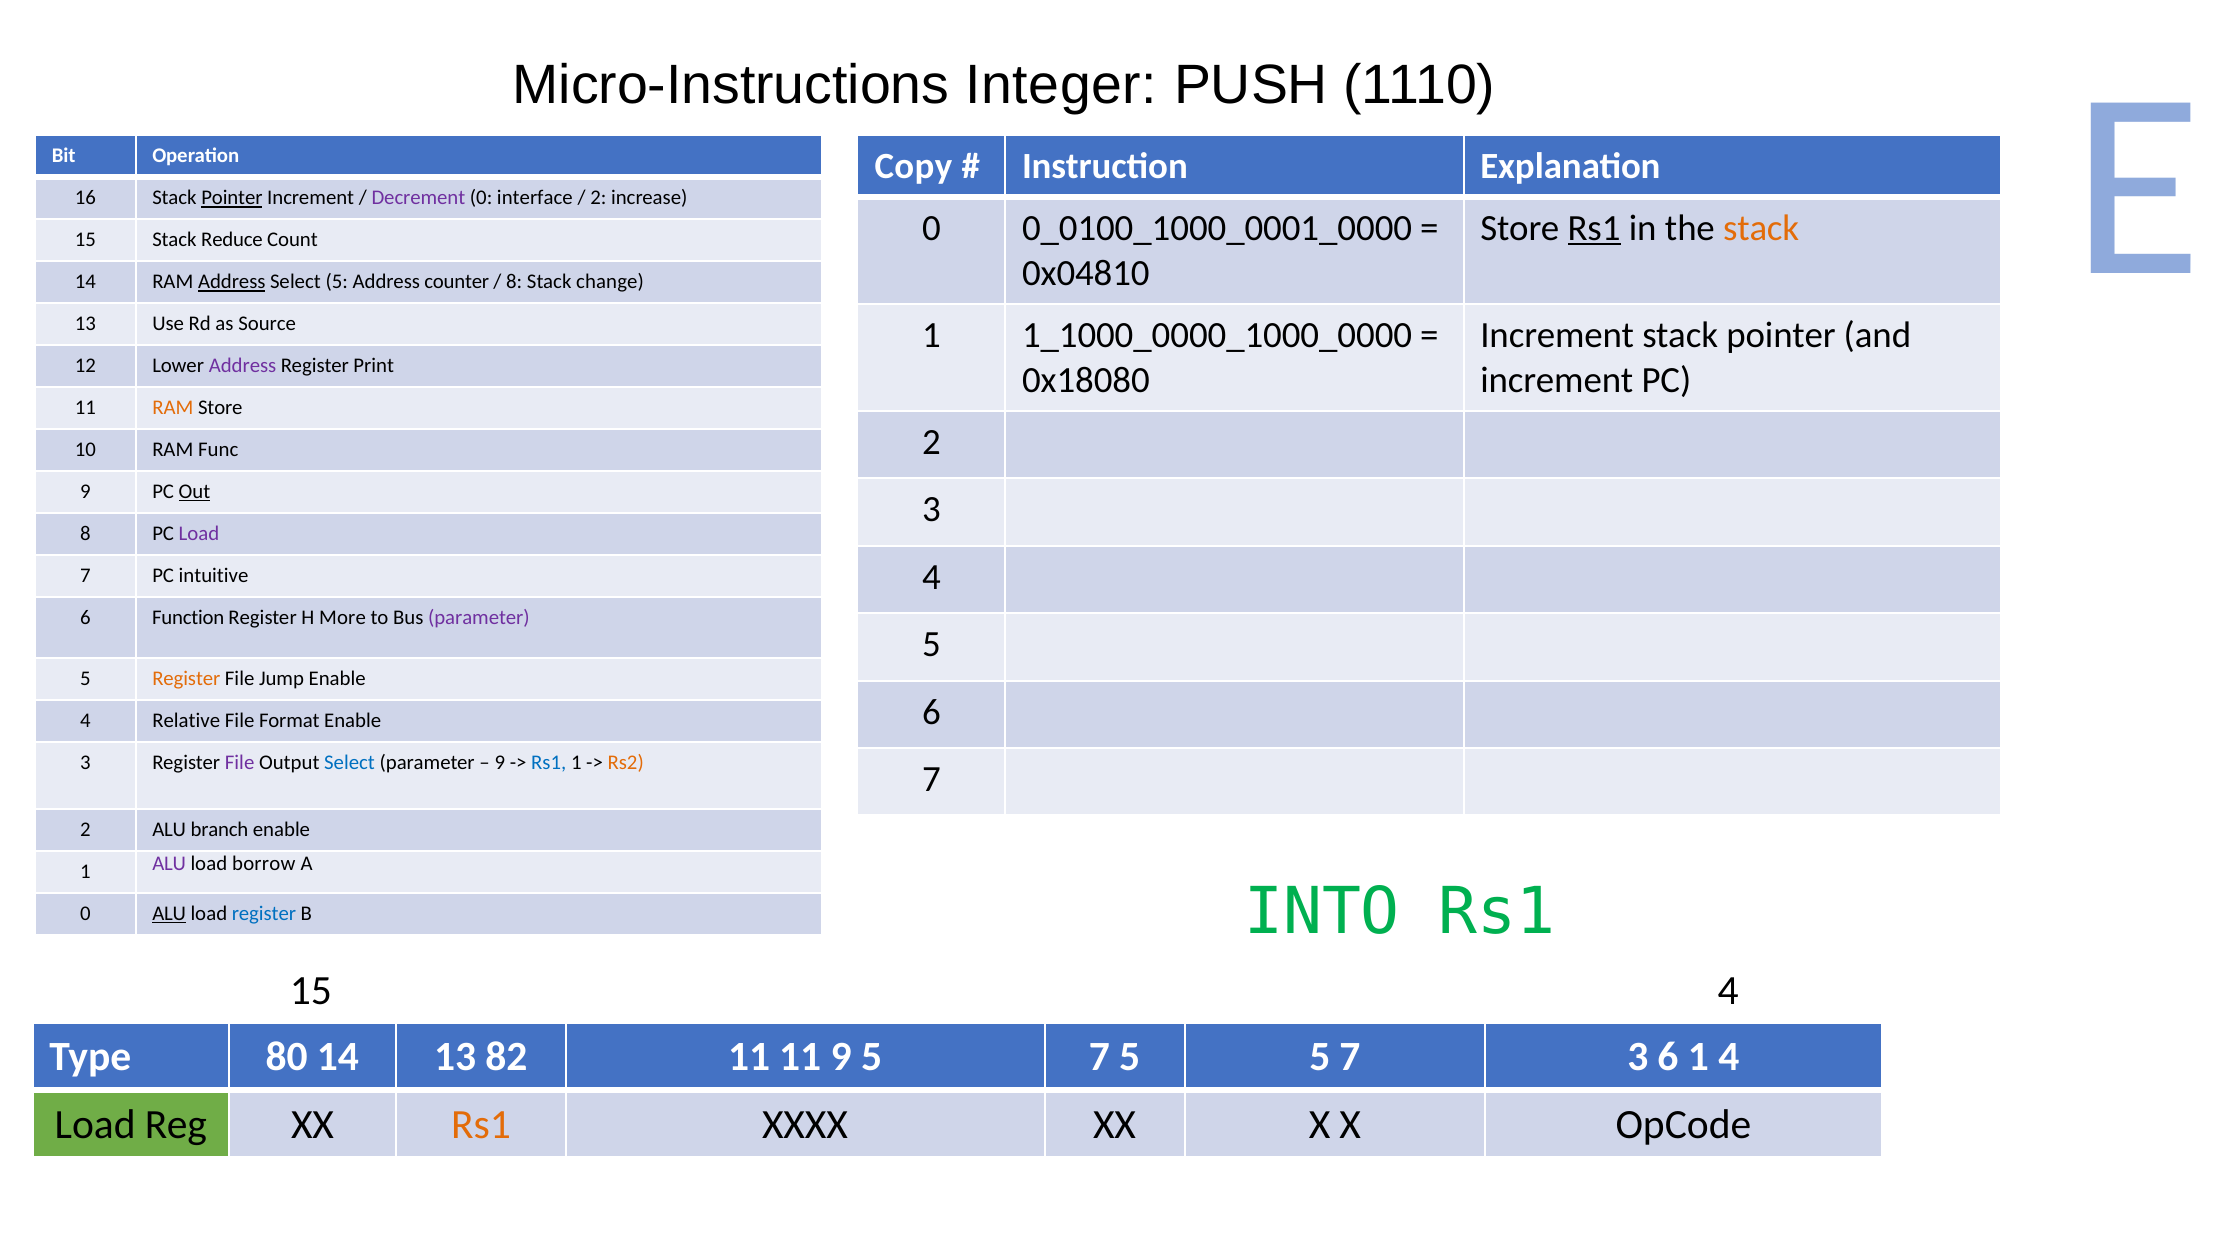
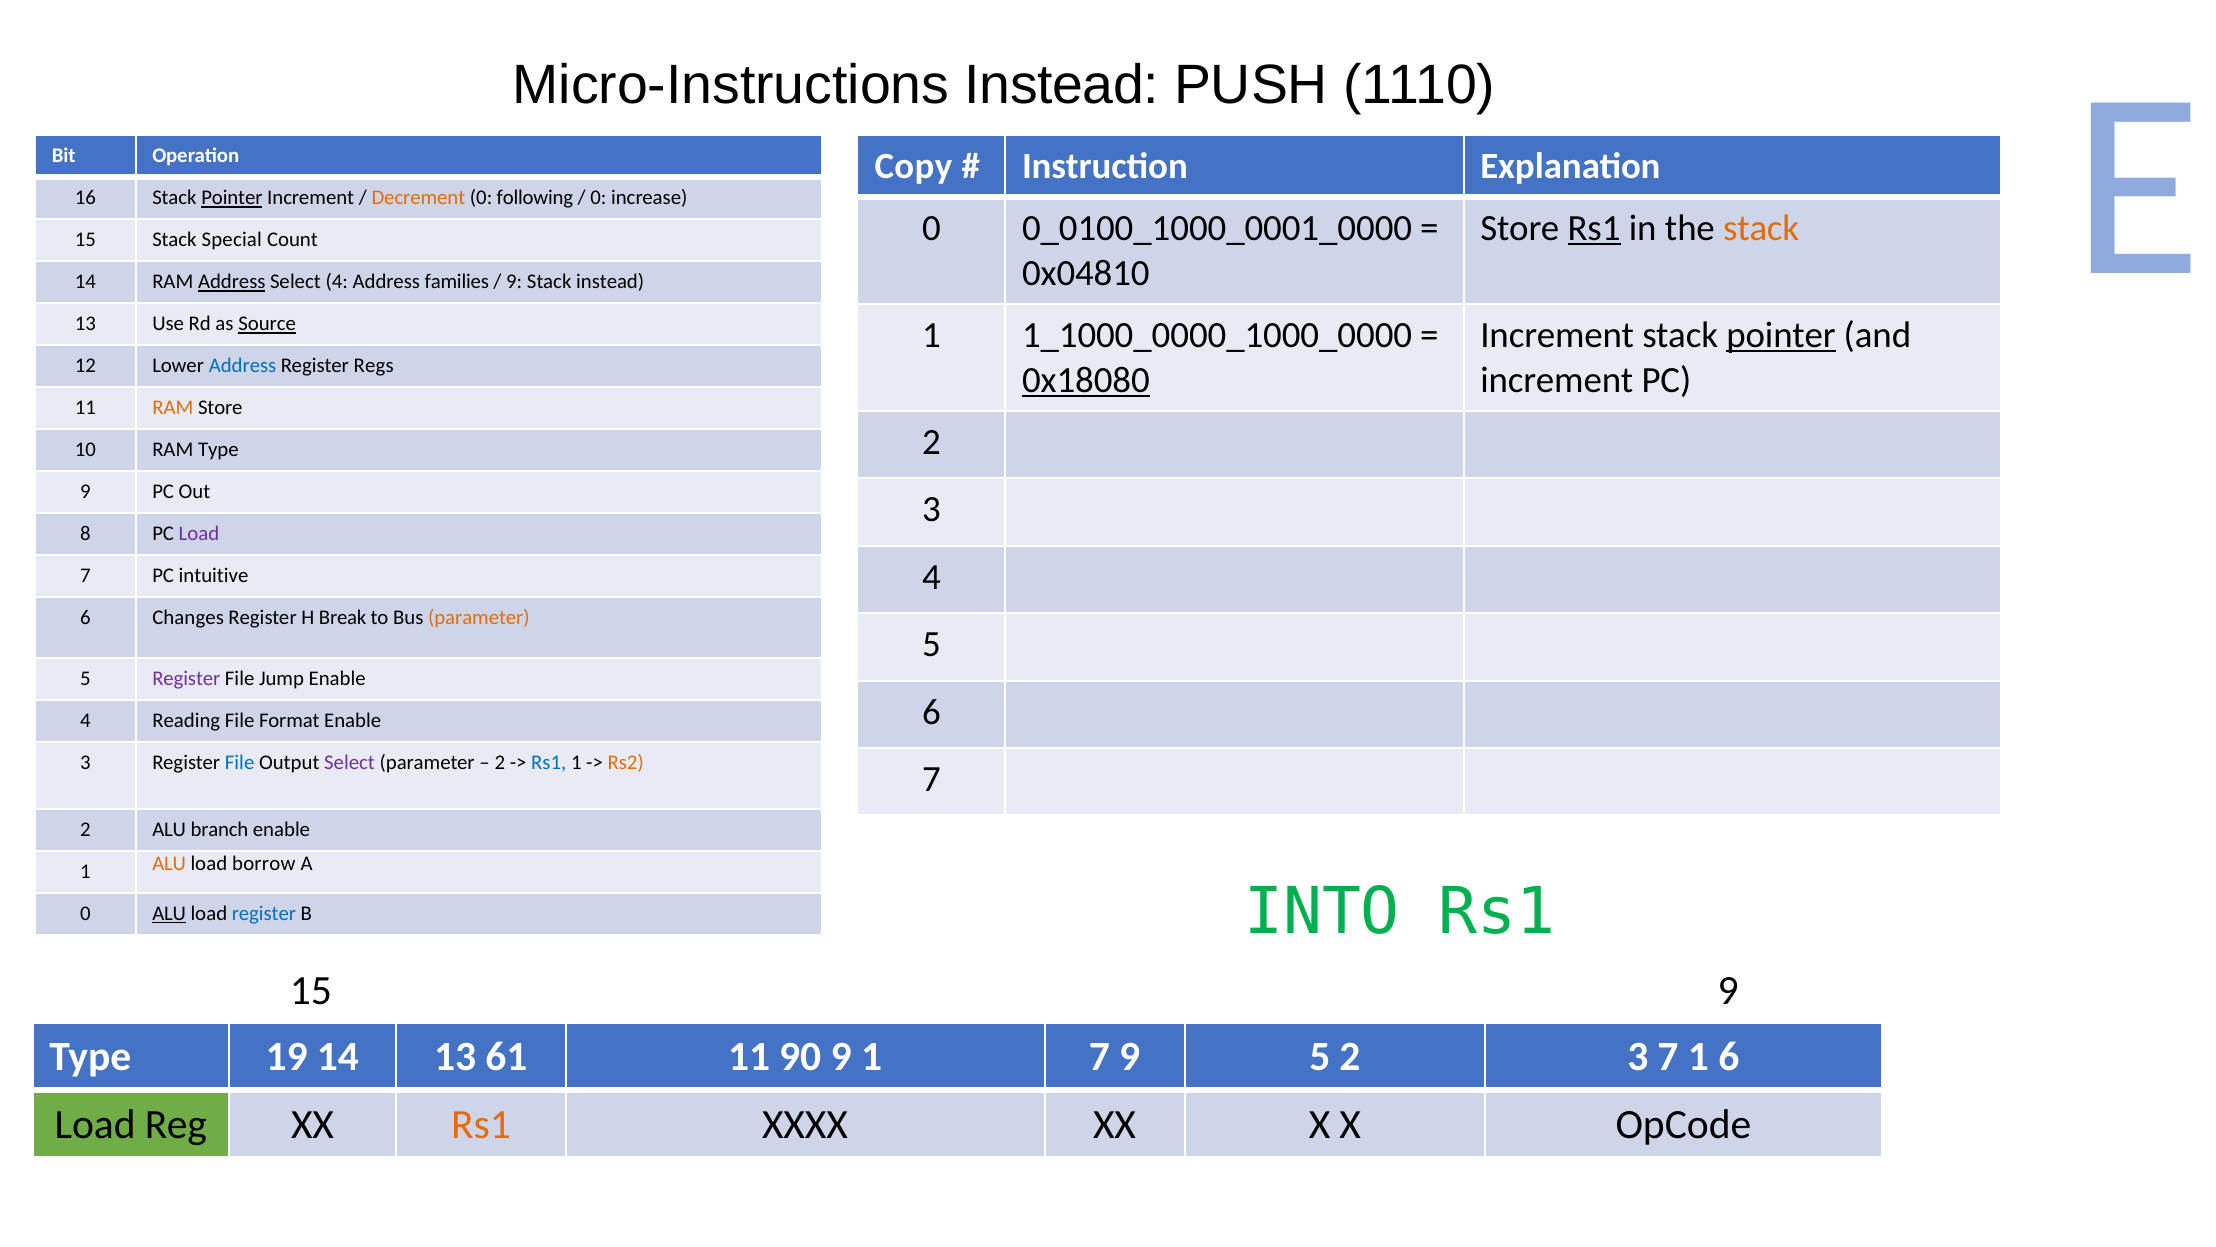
Micro-Instructions Integer: Integer -> Instead
Decrement colour: purple -> orange
interface: interface -> following
2 at (598, 198): 2 -> 0
Reduce: Reduce -> Special
Select 5: 5 -> 4
counter: counter -> families
8 at (514, 282): 8 -> 9
Stack change: change -> instead
Source underline: none -> present
pointer at (1781, 335) underline: none -> present
Address at (243, 366) colour: purple -> blue
Print: Print -> Regs
0x18080 underline: none -> present
RAM Func: Func -> Type
Out underline: present -> none
Function: Function -> Changes
More: More -> Break
parameter at (479, 617) colour: purple -> orange
Register at (186, 679) colour: orange -> purple
Relative: Relative -> Reading
File at (240, 763) colour: purple -> blue
Select at (350, 763) colour: blue -> purple
9 at (500, 763): 9 -> 2
ALU at (169, 863) colour: purple -> orange
15 4: 4 -> 9
80: 80 -> 19
82: 82 -> 61
11 11: 11 -> 90
9 5: 5 -> 1
7 5: 5 -> 9
7 at (1350, 1057): 7 -> 2
3 6: 6 -> 7
1 4: 4 -> 6
